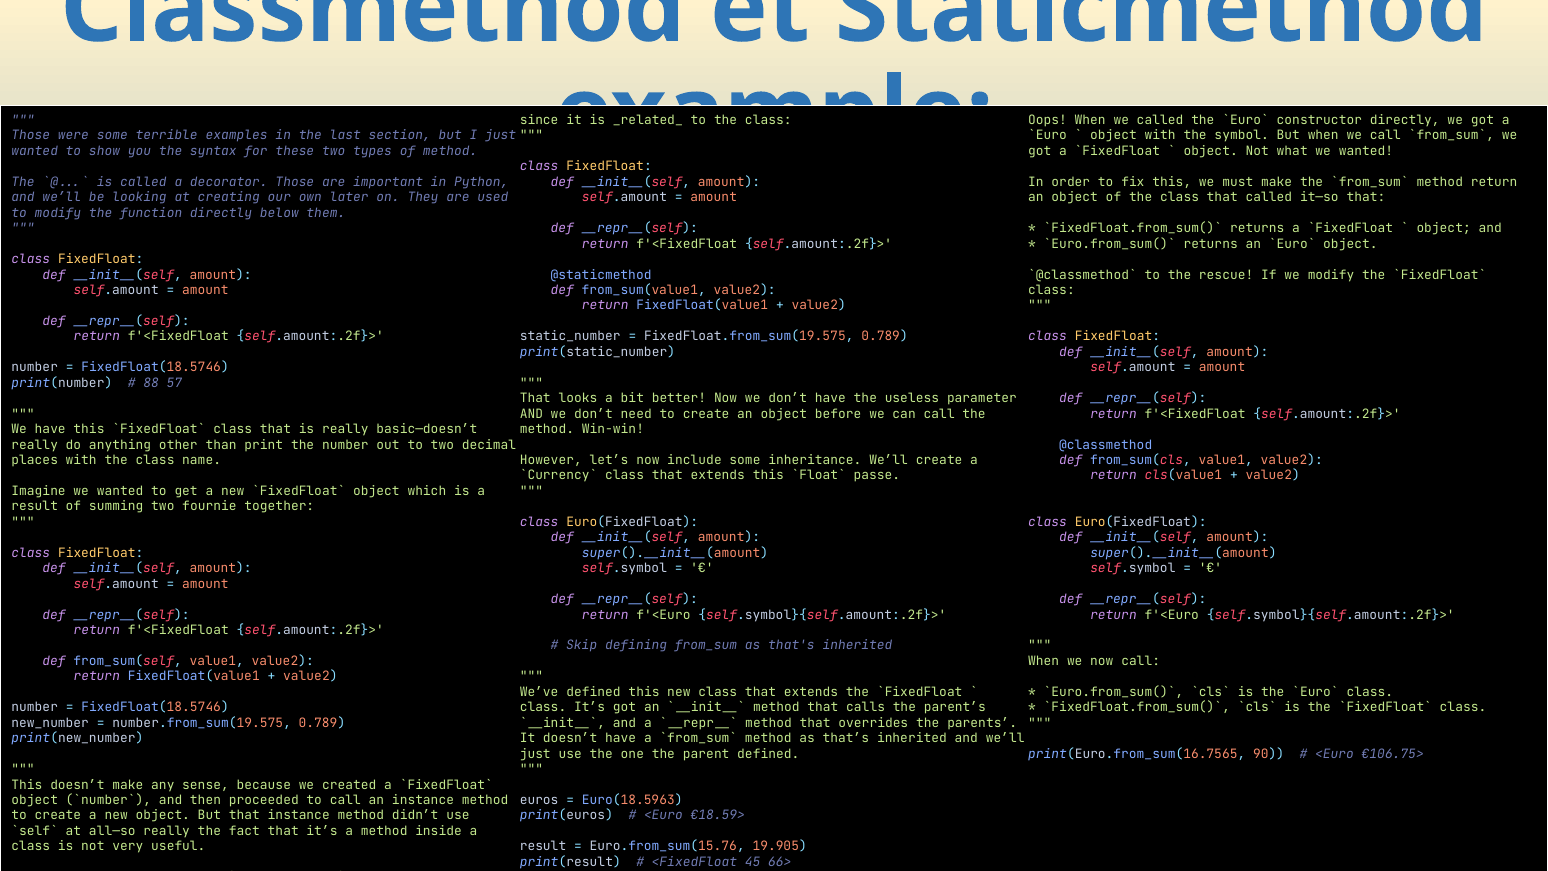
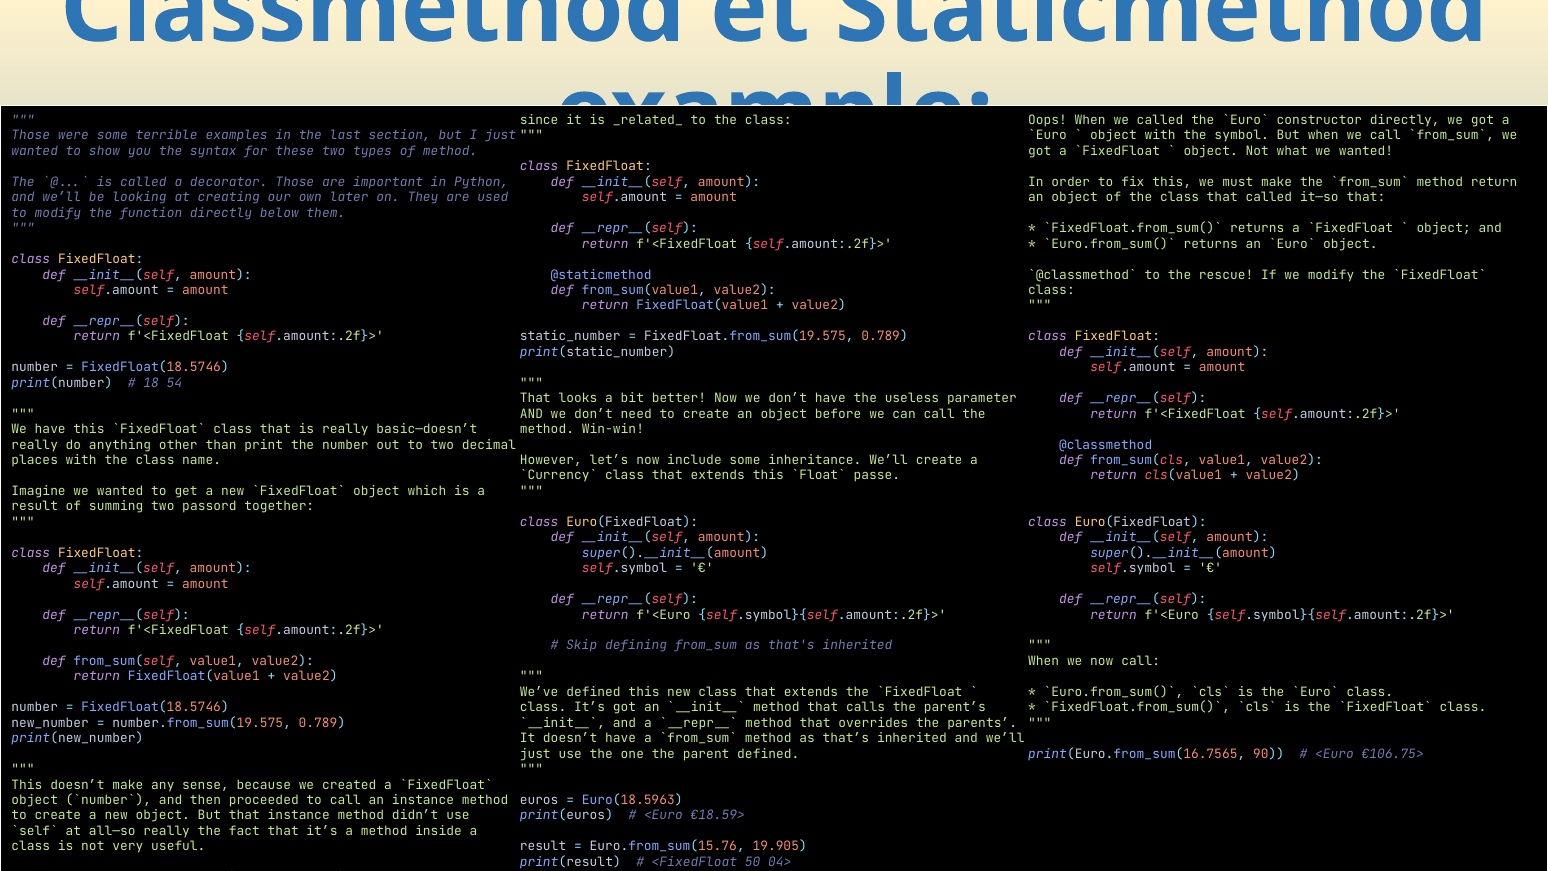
88.57: 88.57 -> 18.54
fournie: fournie -> passord
45.66>: 45.66> -> 50.04>
